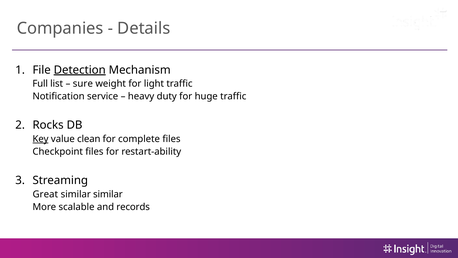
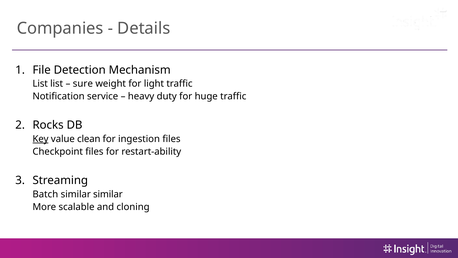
Detection underline: present -> none
Full at (40, 84): Full -> List
complete: complete -> ingestion
Great: Great -> Batch
records: records -> cloning
